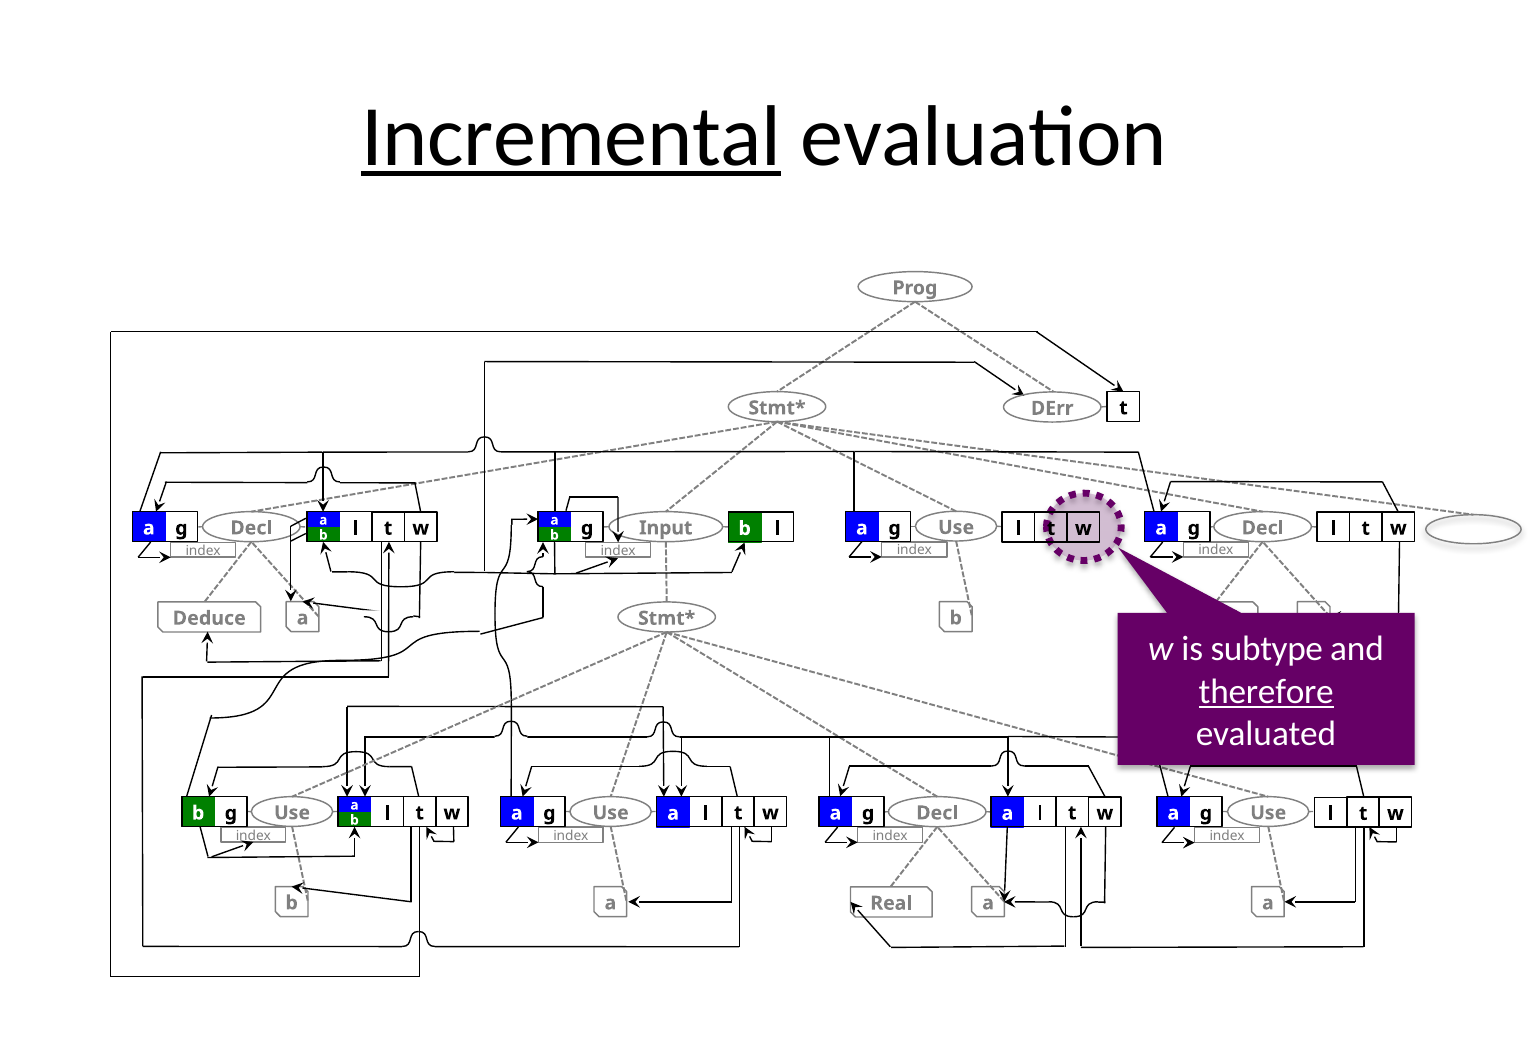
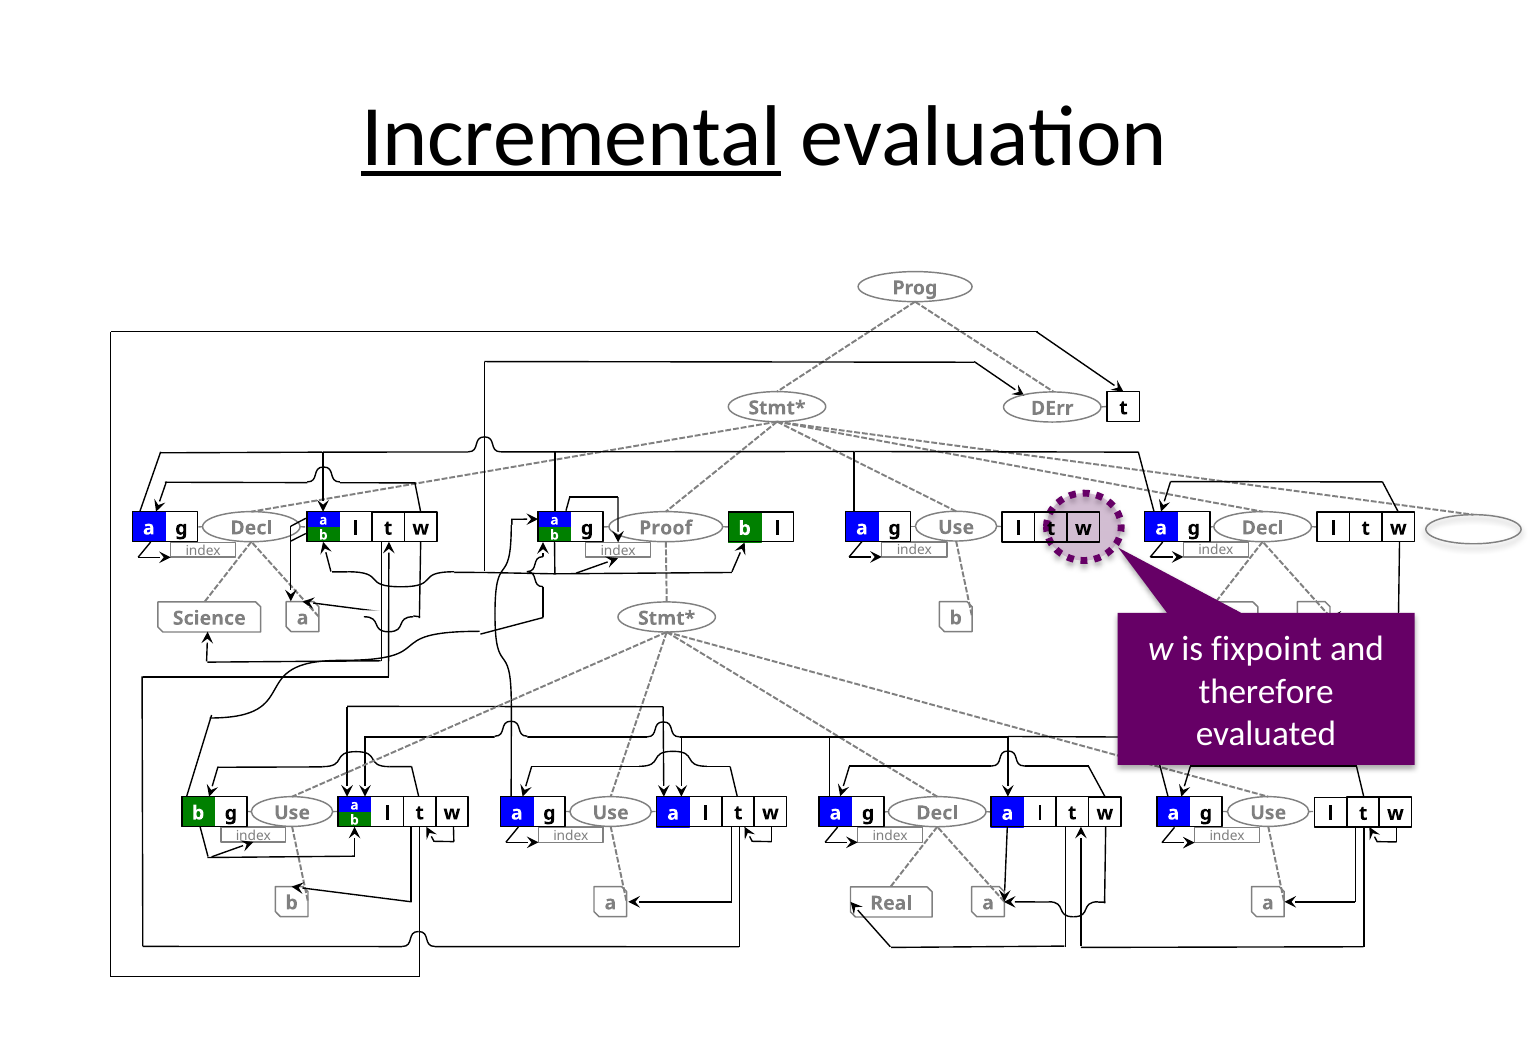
Input: Input -> Proof
Deduce: Deduce -> Science
subtype: subtype -> fixpoint
therefore underline: present -> none
